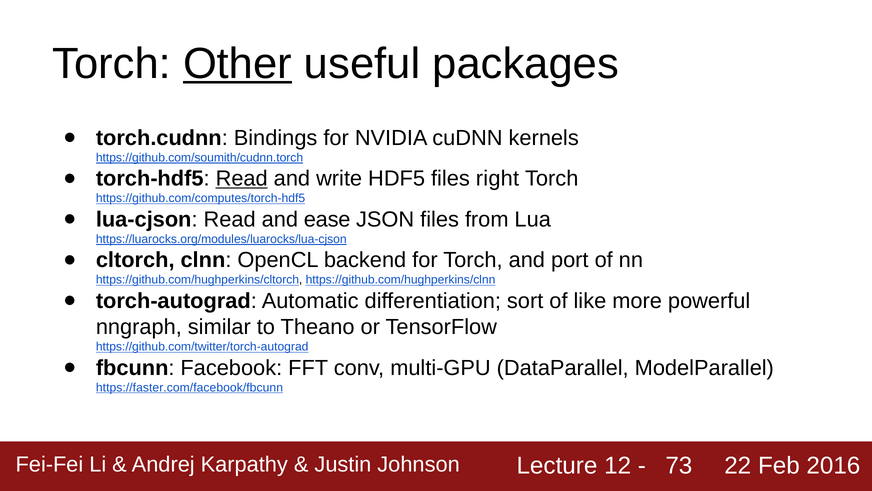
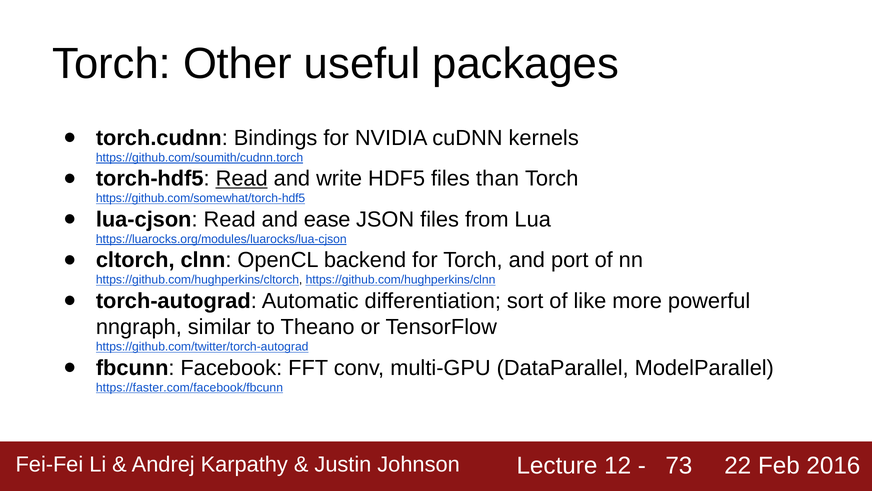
Other underline: present -> none
right: right -> than
https://github.com/computes/torch-hdf5: https://github.com/computes/torch-hdf5 -> https://github.com/somewhat/torch-hdf5
